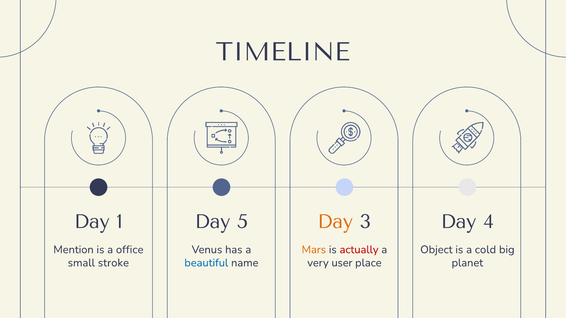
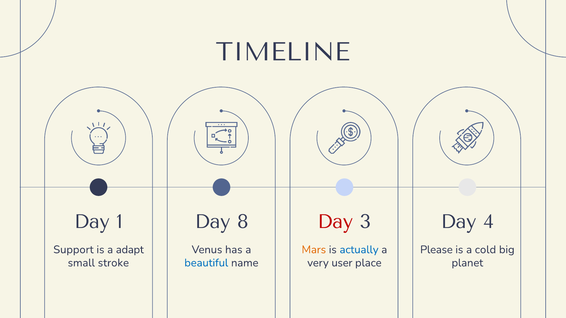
5: 5 -> 8
Day at (335, 222) colour: orange -> red
Mention: Mention -> Support
office: office -> adapt
actually colour: red -> blue
Object: Object -> Please
